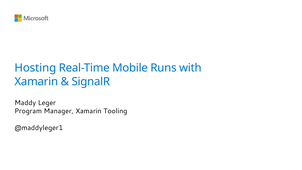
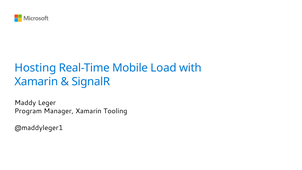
Runs: Runs -> Load
